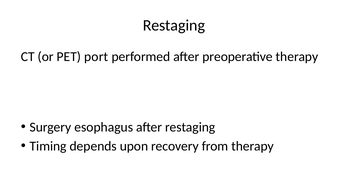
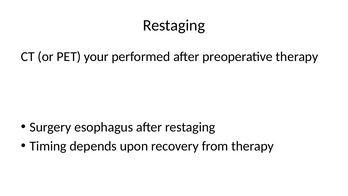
port: port -> your
